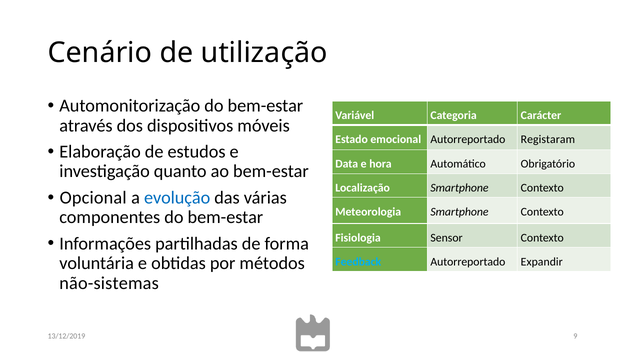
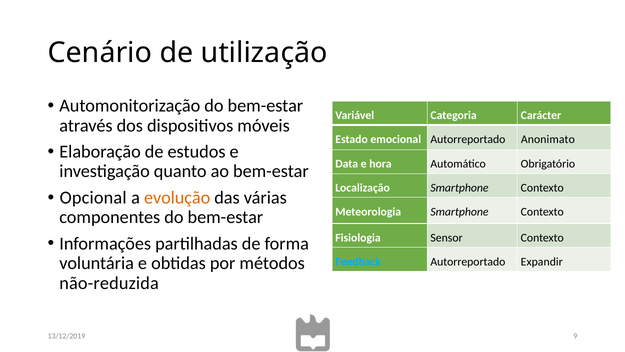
Registaram: Registaram -> Anonimato
evolução colour: blue -> orange
não-sistemas: não-sistemas -> não-reduzida
